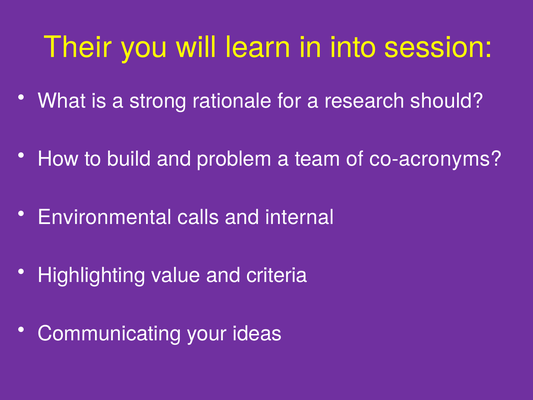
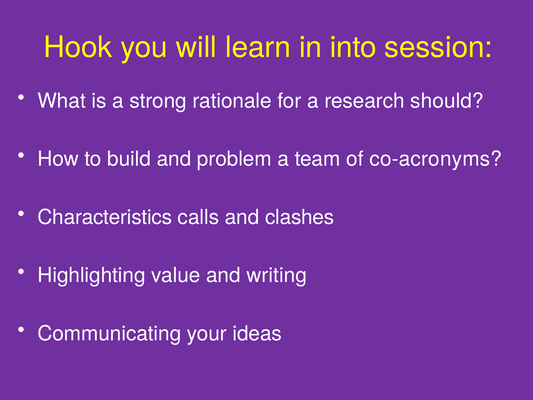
Their: Their -> Hook
Environmental: Environmental -> Characteristics
internal: internal -> clashes
criteria: criteria -> writing
